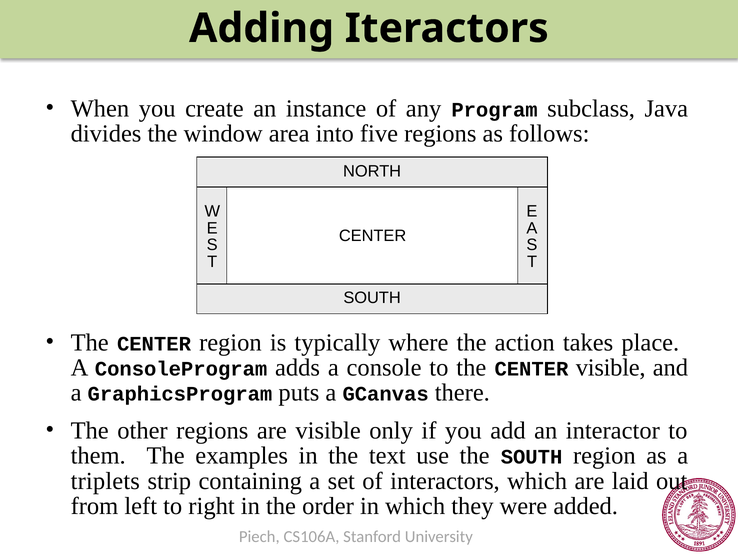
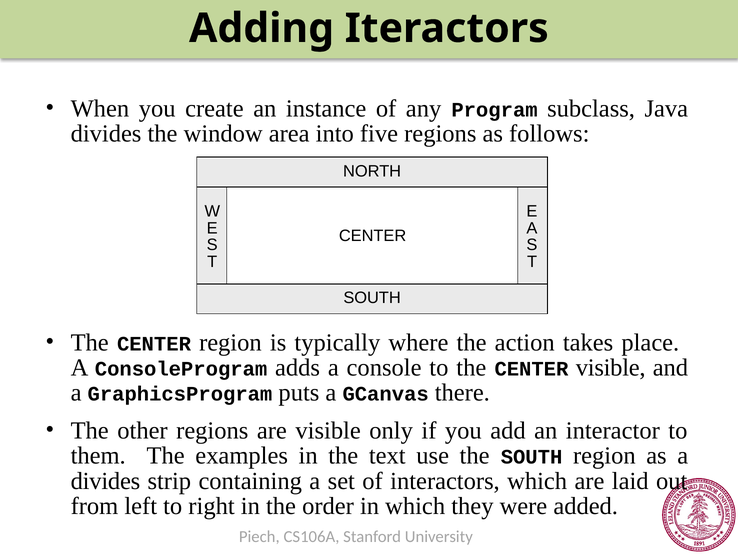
triplets at (105, 481): triplets -> divides
